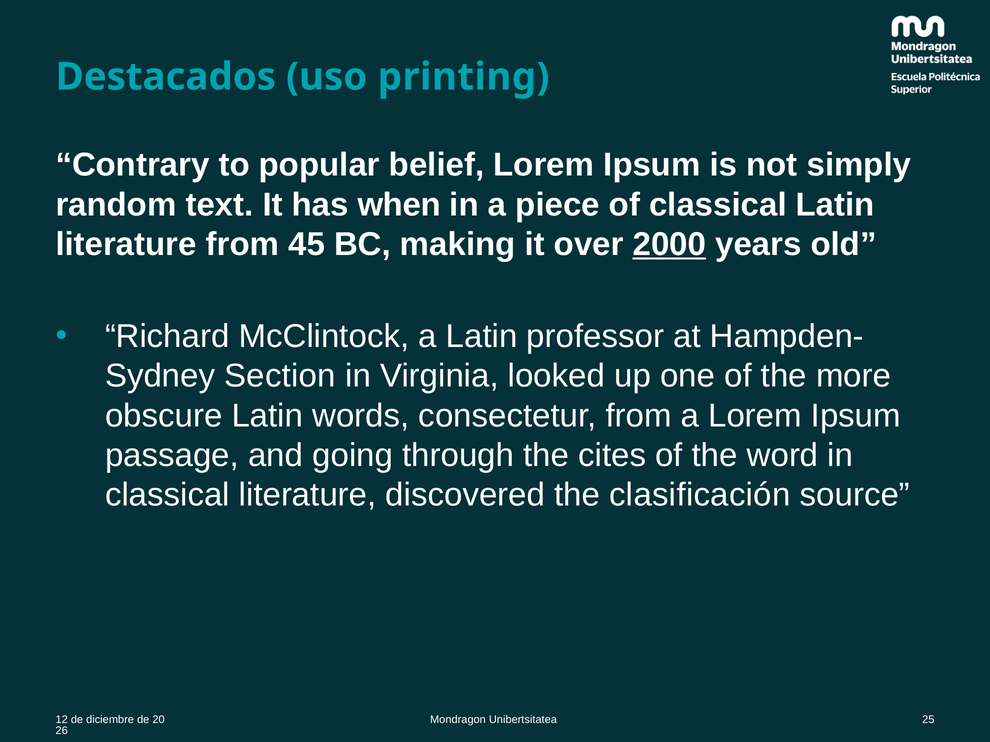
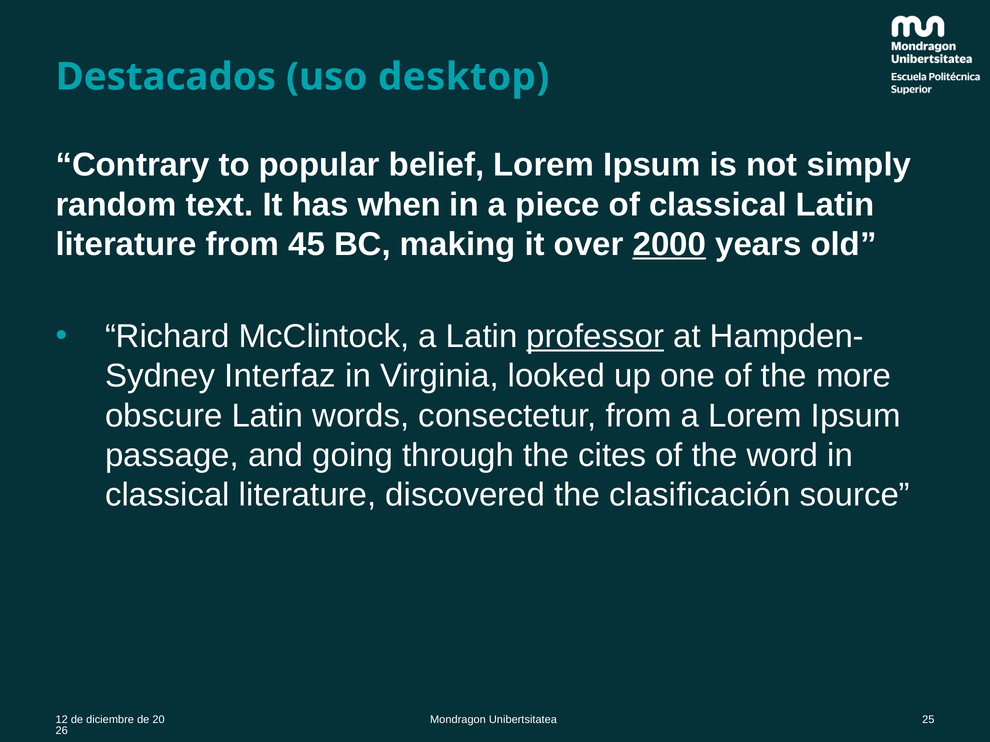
printing: printing -> desktop
professor underline: none -> present
Section: Section -> Interfaz
